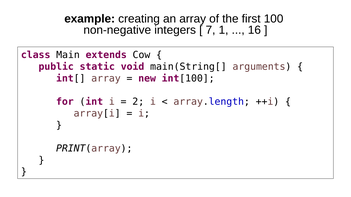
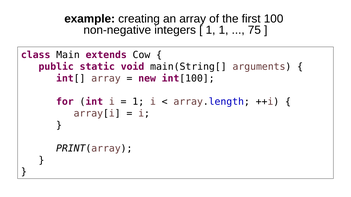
7 at (211, 30): 7 -> 1
16: 16 -> 75
2 at (138, 102): 2 -> 1
